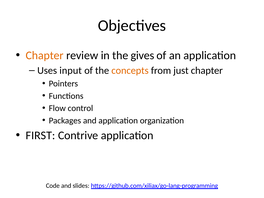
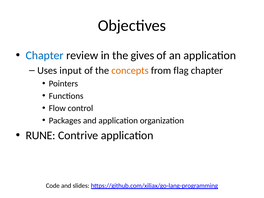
Chapter at (45, 55) colour: orange -> blue
just: just -> flag
FIRST: FIRST -> RUNE
